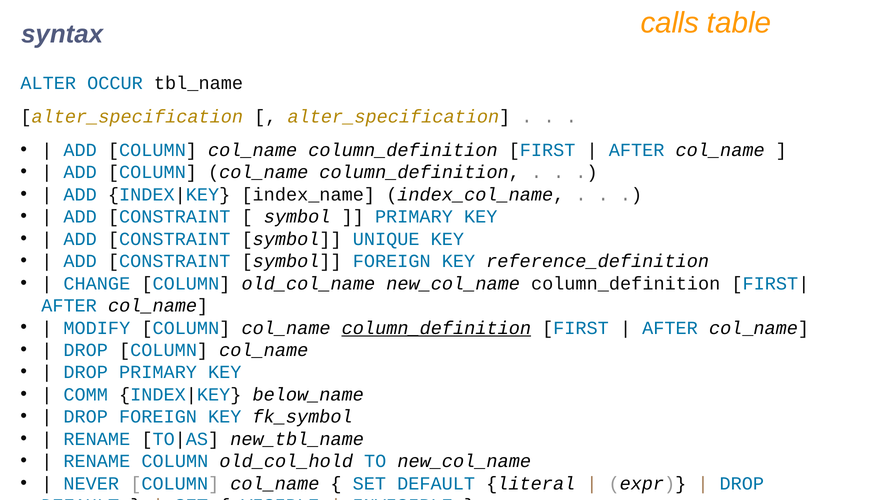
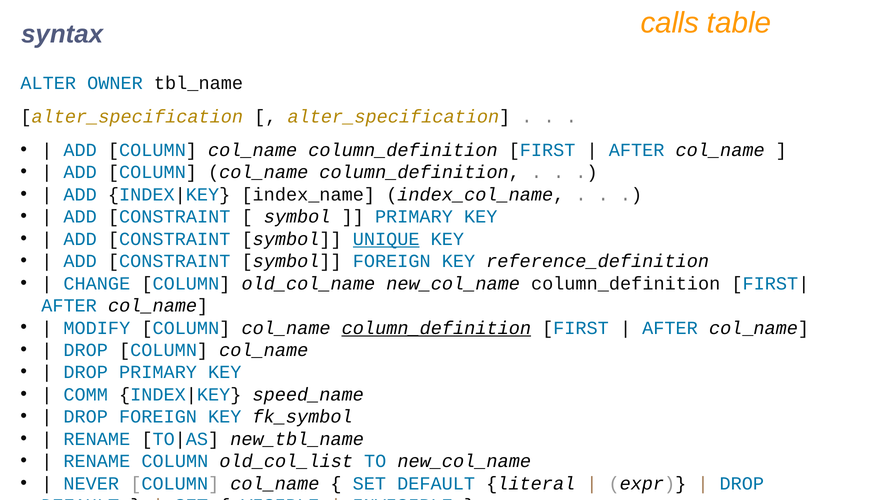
OCCUR: OCCUR -> OWNER
UNIQUE underline: none -> present
below_name: below_name -> speed_name
old_col_hold: old_col_hold -> old_col_list
